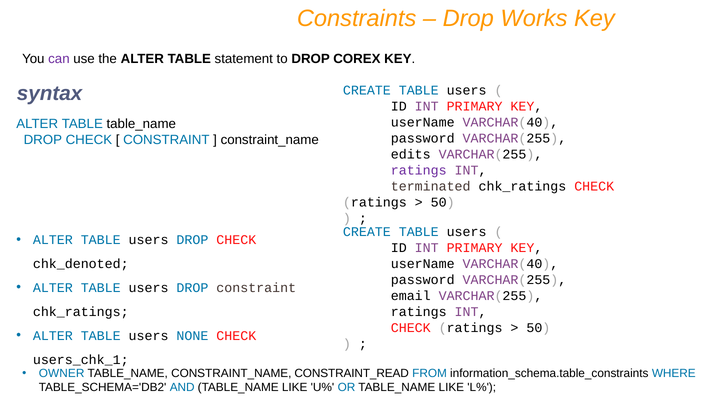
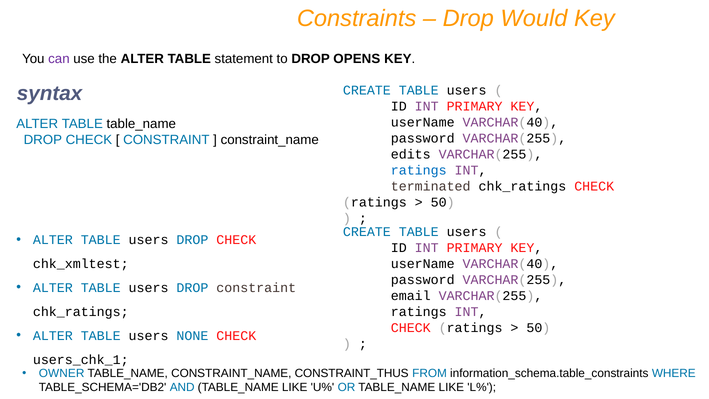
Works: Works -> Would
COREX: COREX -> OPENS
ratings at (419, 170) colour: purple -> blue
chk_denoted: chk_denoted -> chk_xmltest
CONSTRAINT_READ: CONSTRAINT_READ -> CONSTRAINT_THUS
